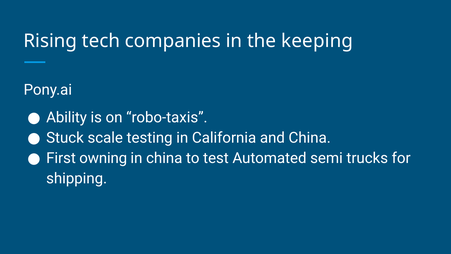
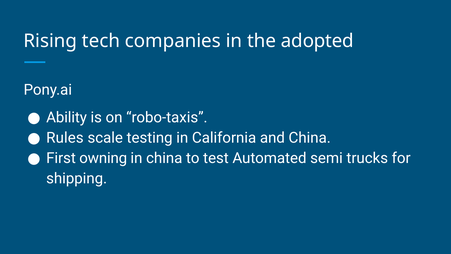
keeping: keeping -> adopted
Stuck: Stuck -> Rules
